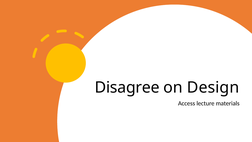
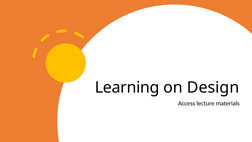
Disagree: Disagree -> Learning
